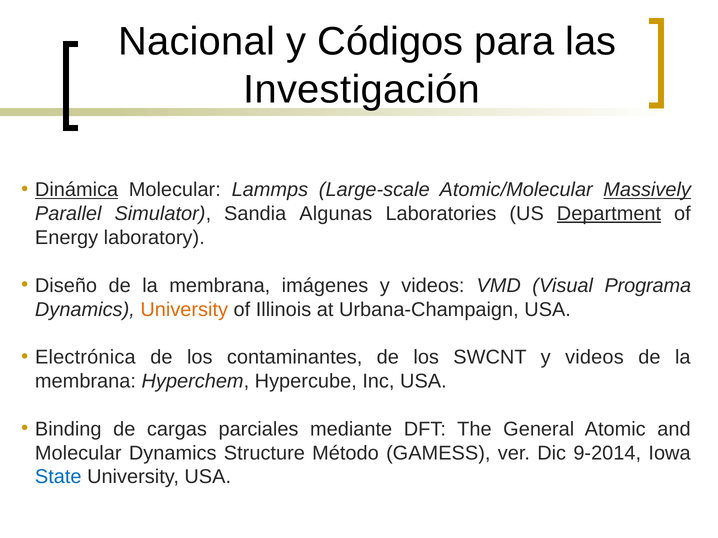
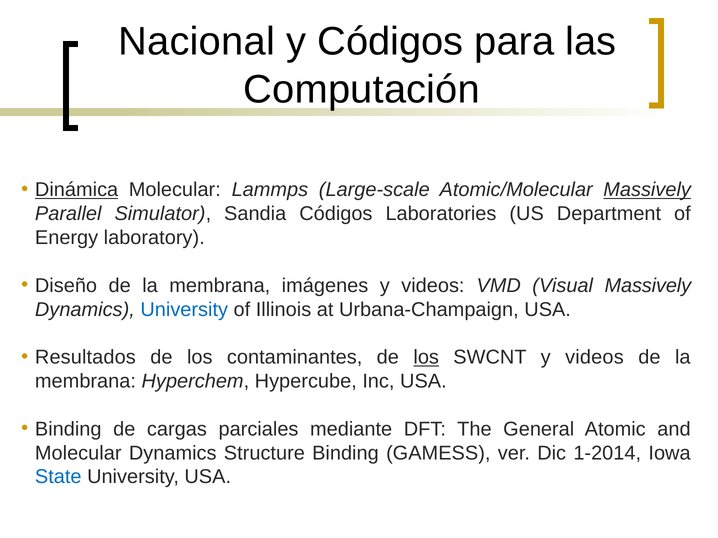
Investigación: Investigación -> Computación
Sandia Algunas: Algunas -> Códigos
Department underline: present -> none
Visual Programa: Programa -> Massively
University at (184, 310) colour: orange -> blue
Electrónica: Electrónica -> Resultados
los at (426, 358) underline: none -> present
Structure Método: Método -> Binding
9-2014: 9-2014 -> 1-2014
